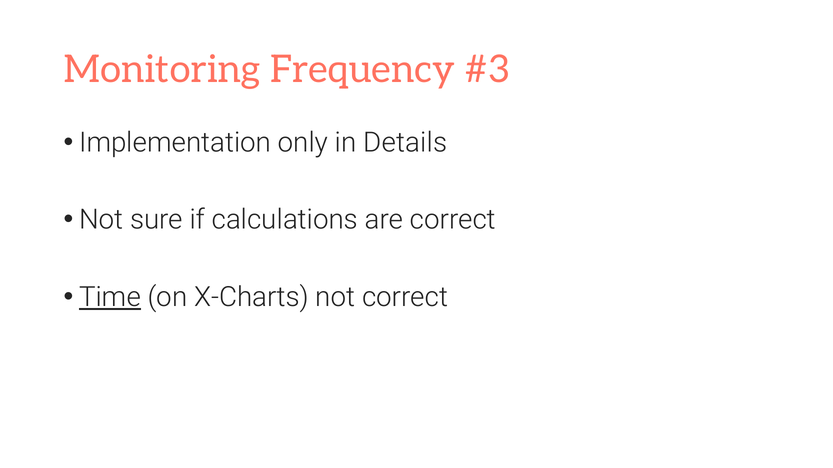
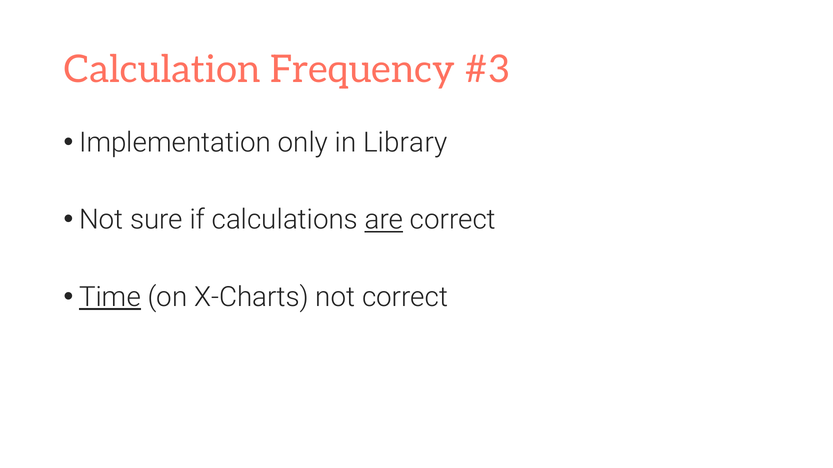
Monitoring: Monitoring -> Calculation
Details: Details -> Library
are underline: none -> present
